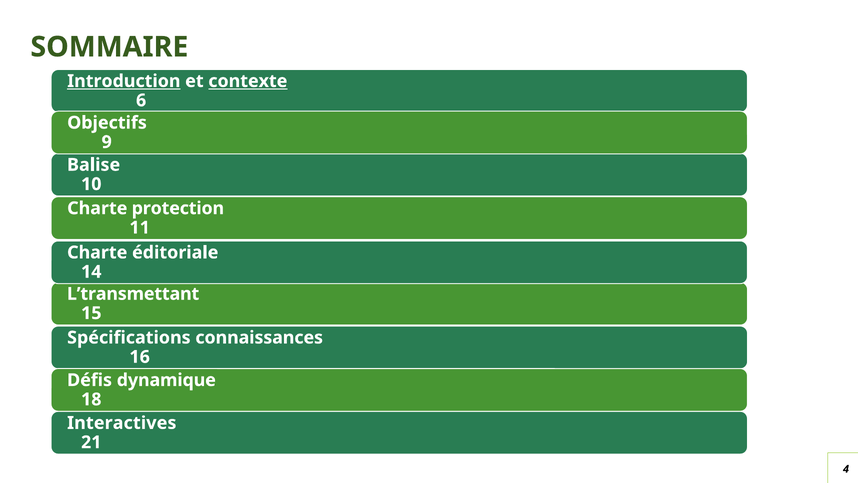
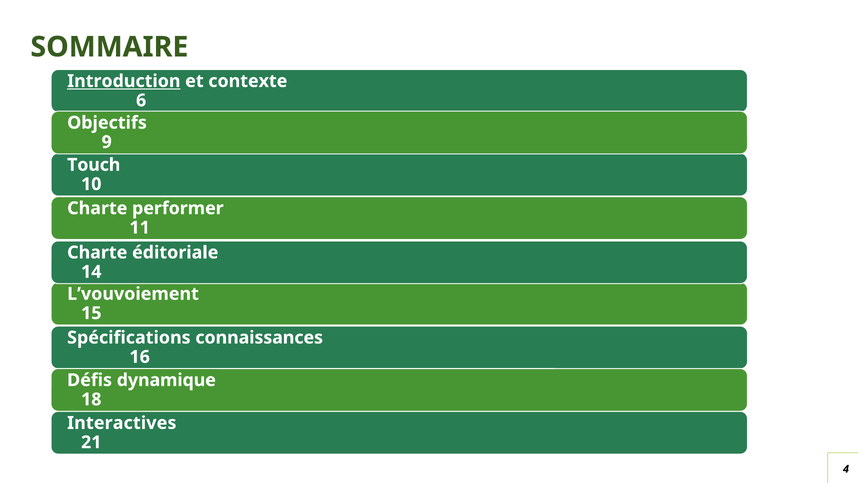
contexte underline: present -> none
Balise: Balise -> Touch
protection: protection -> performer
L’transmettant: L’transmettant -> L’vouvoiement
